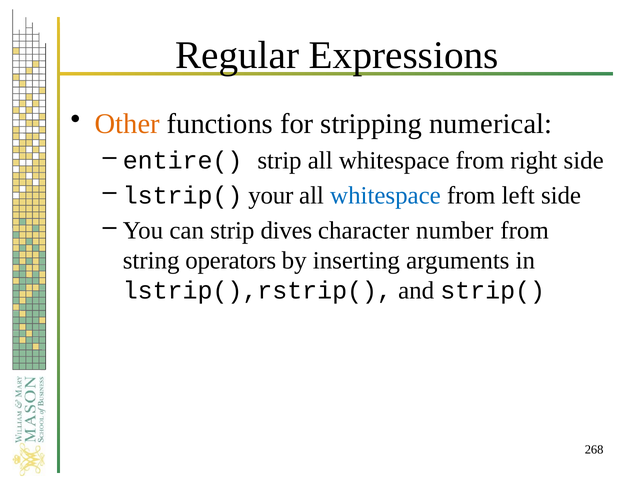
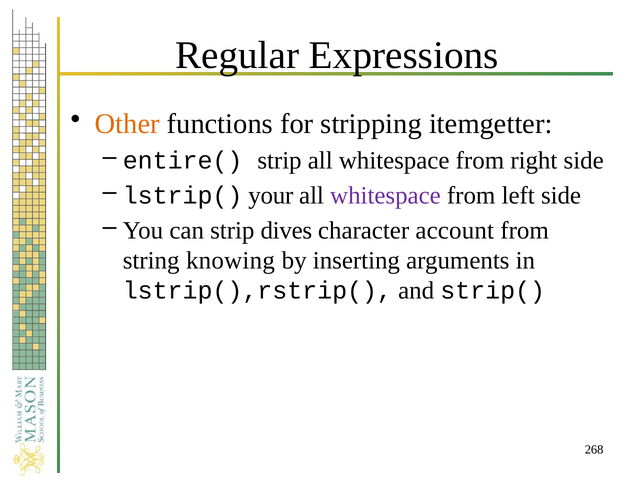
numerical: numerical -> itemgetter
whitespace at (385, 196) colour: blue -> purple
number: number -> account
operators: operators -> knowing
